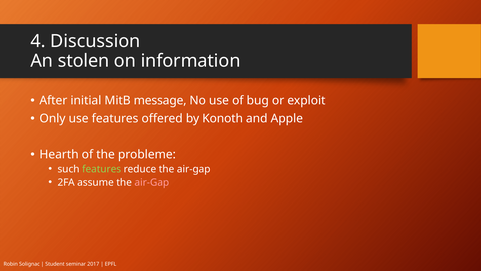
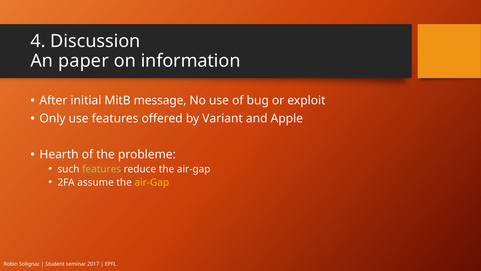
stolen: stolen -> paper
Konoth: Konoth -> Variant
air-Gap at (152, 182) colour: pink -> yellow
